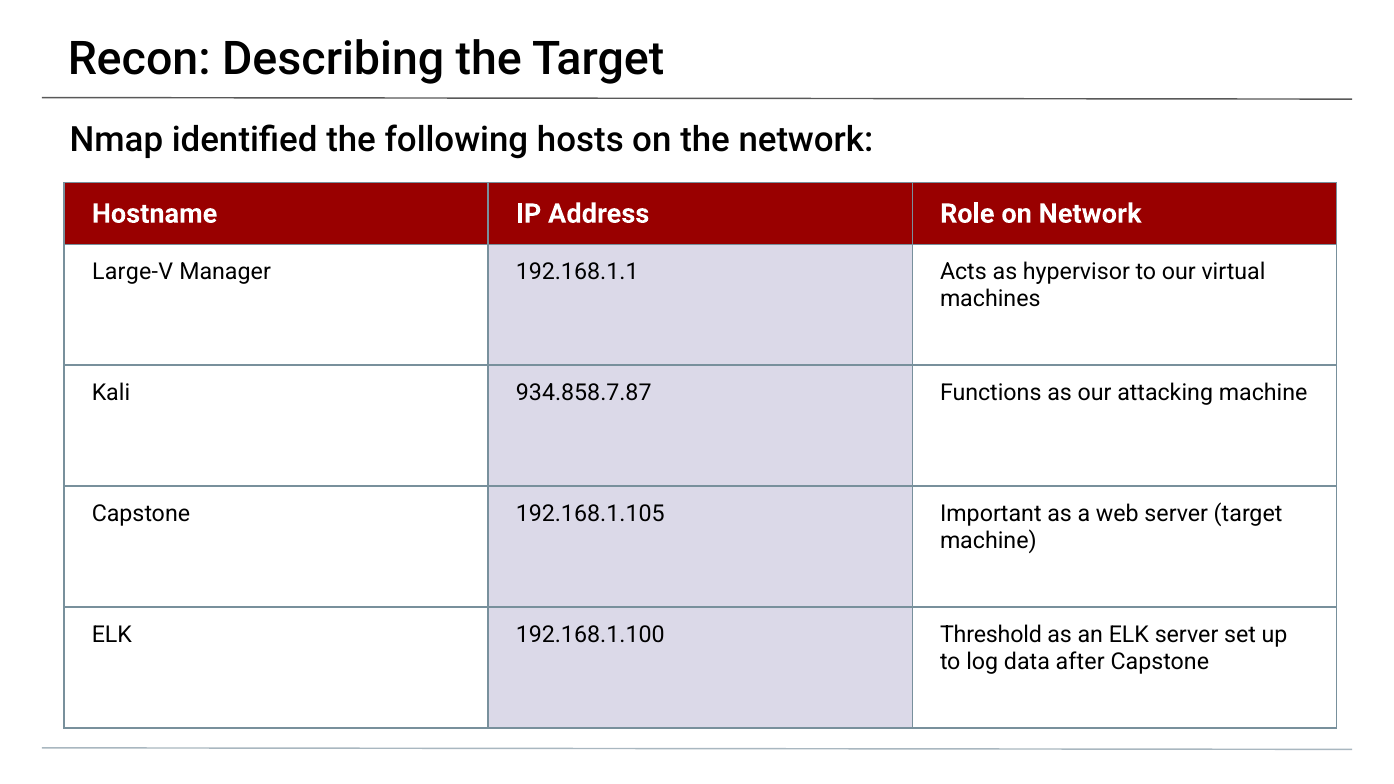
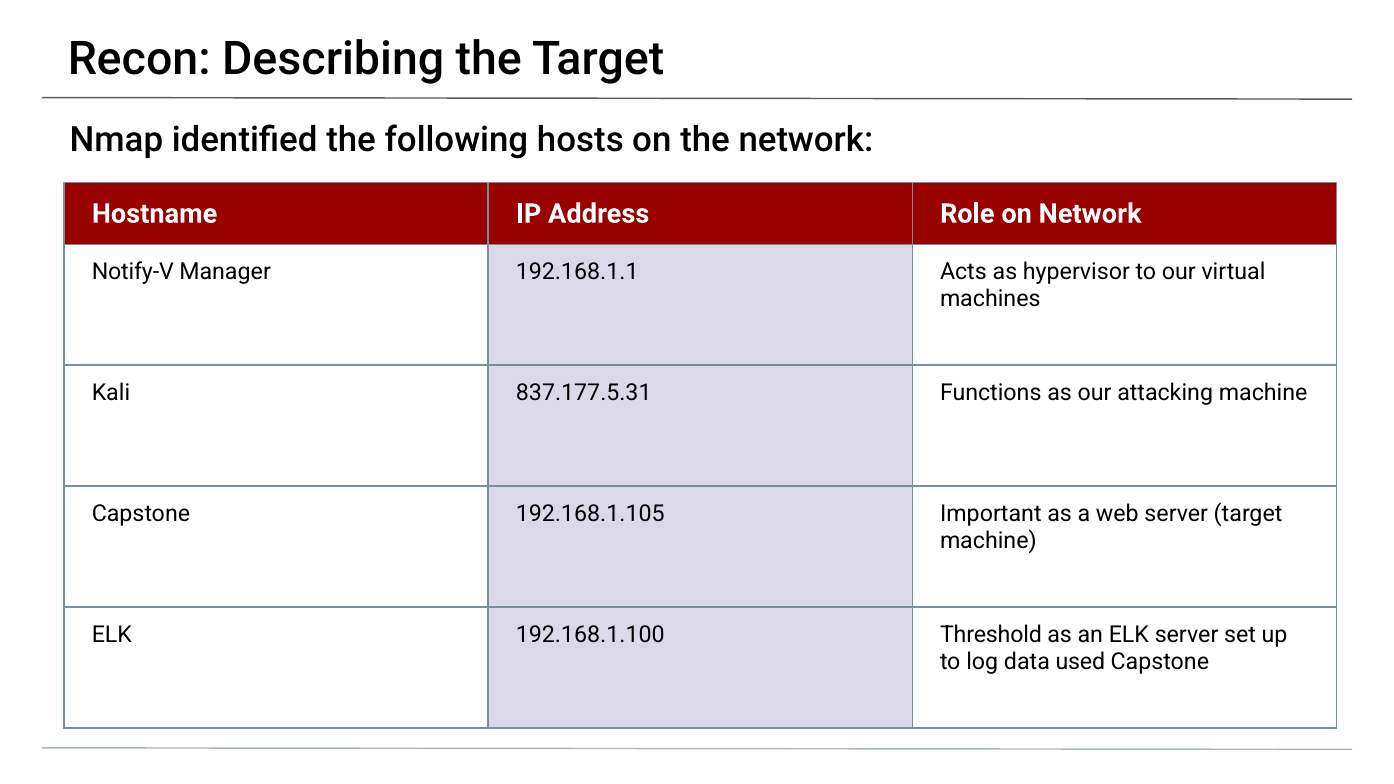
Large-V: Large-V -> Notify-V
934.858.7.87: 934.858.7.87 -> 837.177.5.31
after: after -> used
